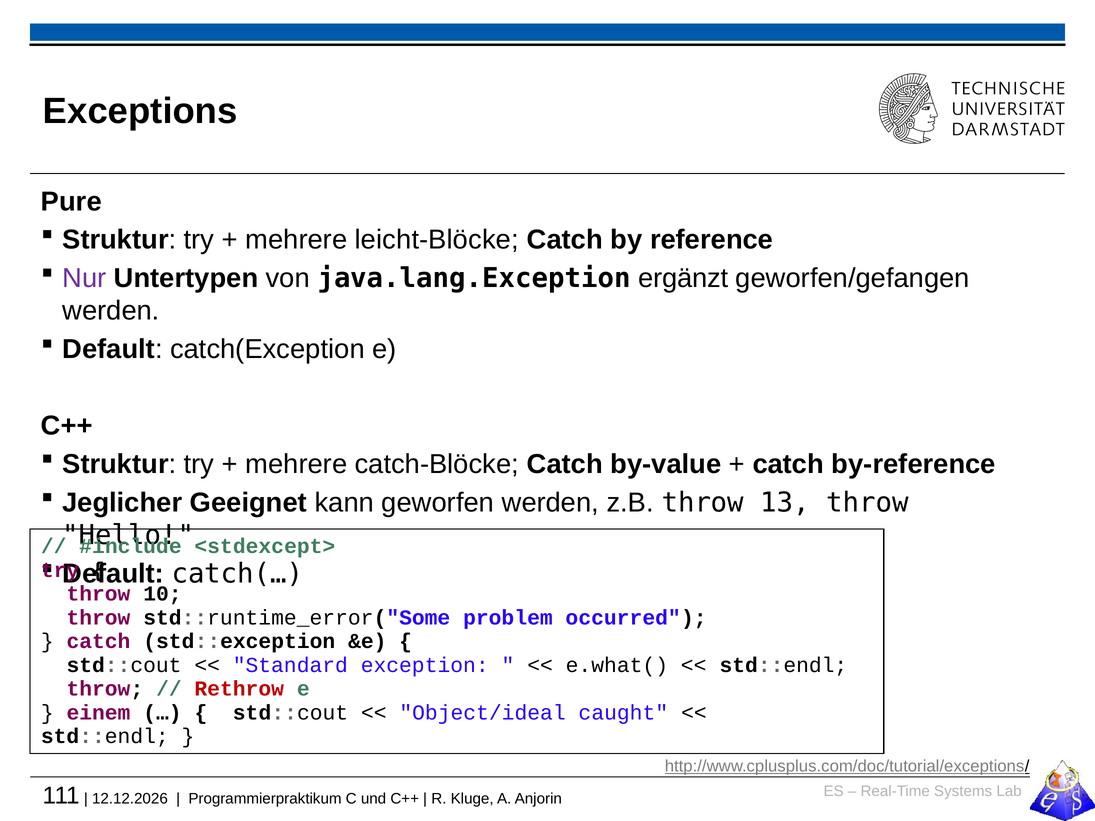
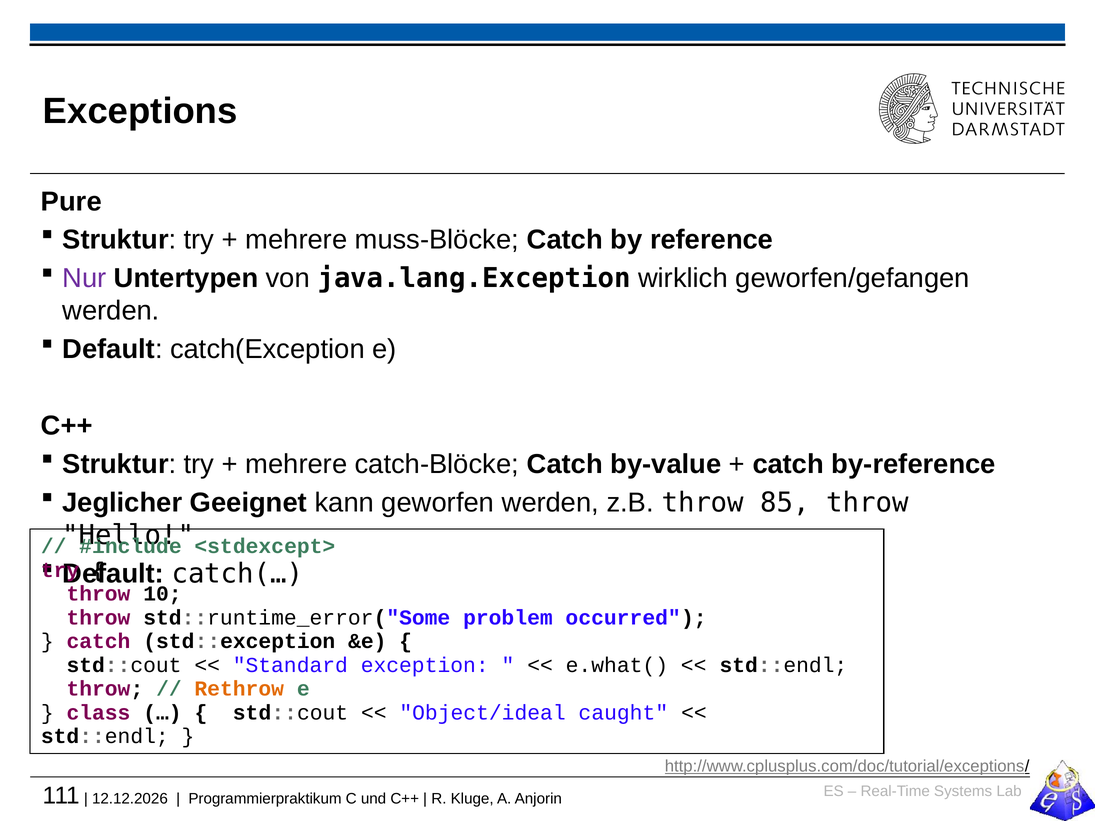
leicht-Blöcke: leicht-Blöcke -> muss-Blöcke
ergänzt: ergänzt -> wirklich
13: 13 -> 85
Rethrow colour: red -> orange
einem: einem -> class
